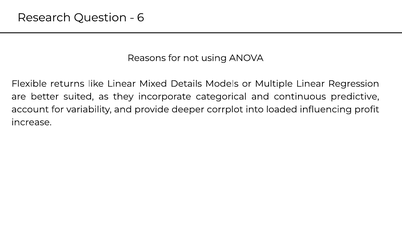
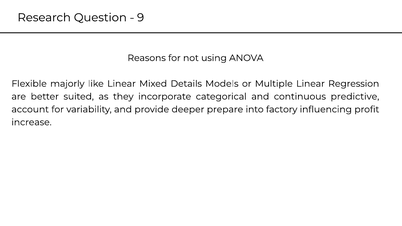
6: 6 -> 9
returns: returns -> majorly
corrplot: corrplot -> prepare
loaded: loaded -> factory
